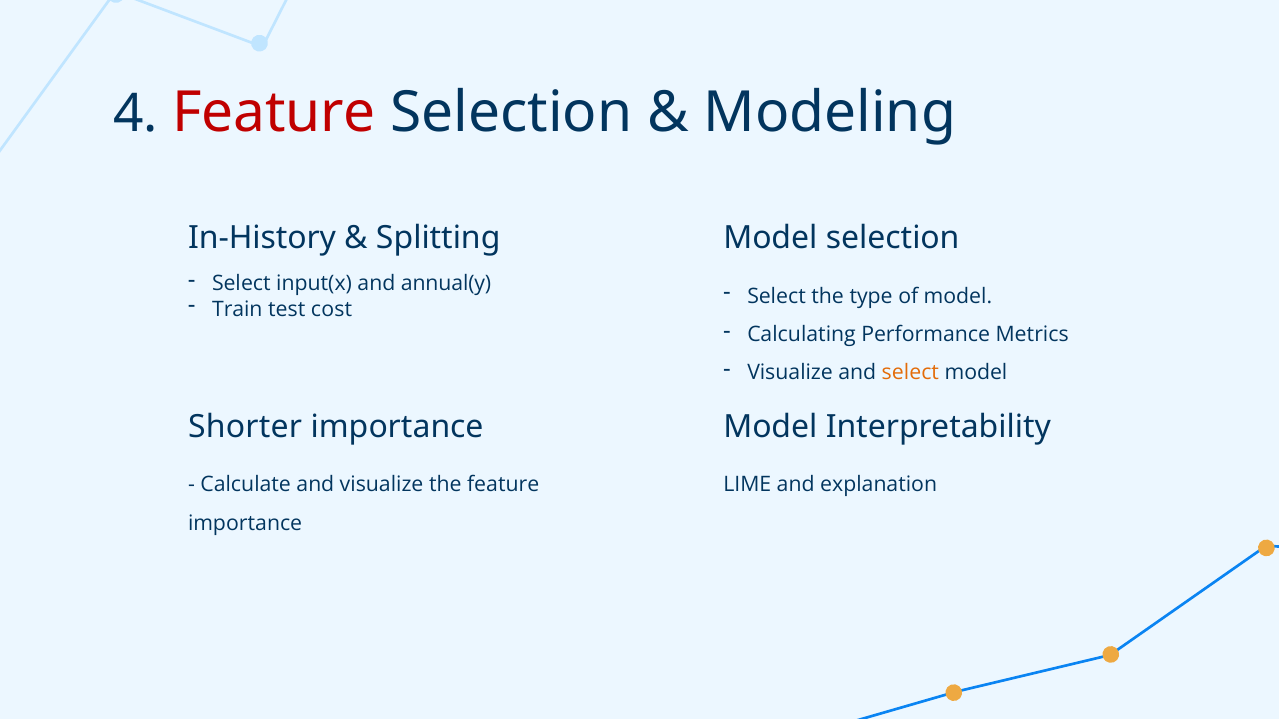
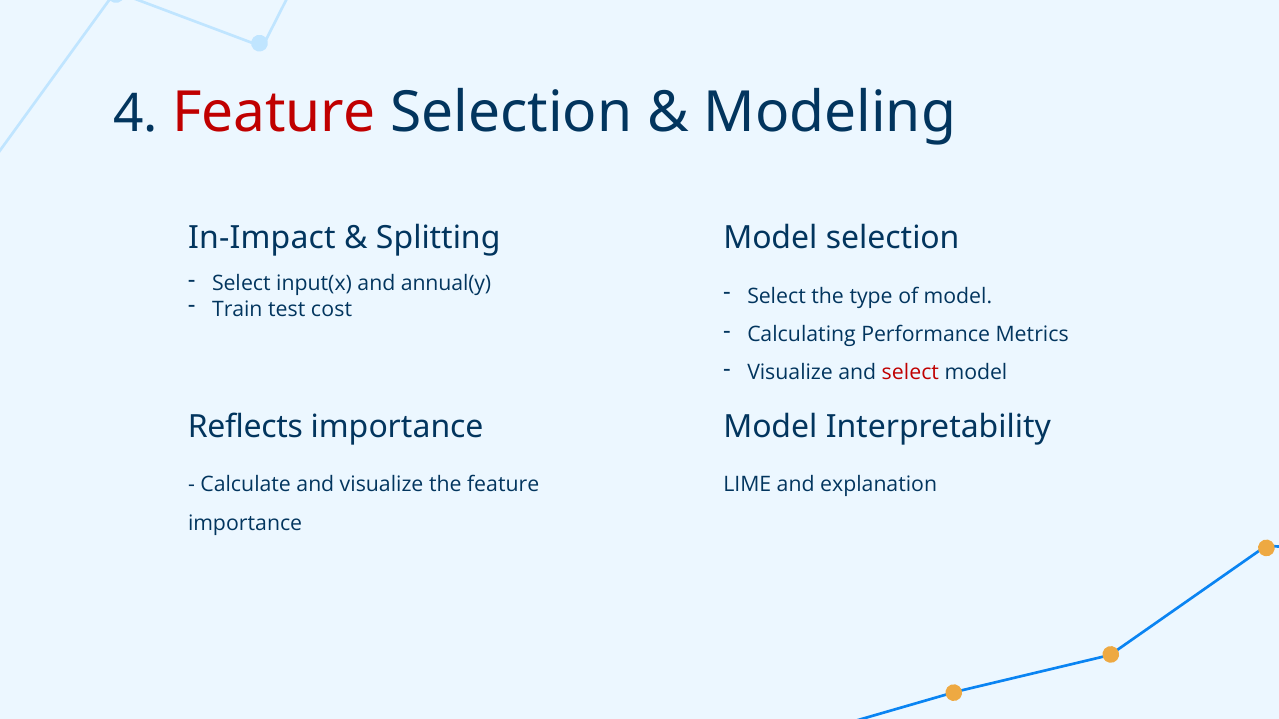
In-History: In-History -> In-Impact
select at (910, 373) colour: orange -> red
Shorter: Shorter -> Reflects
